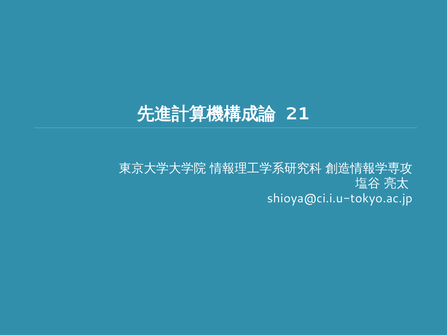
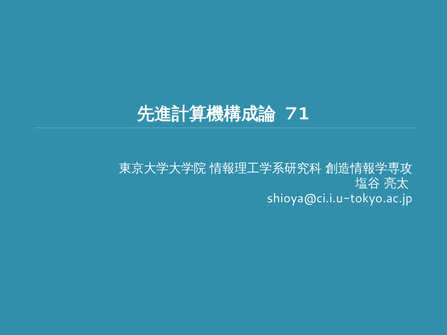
21: 21 -> 71
